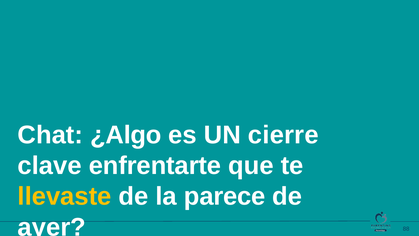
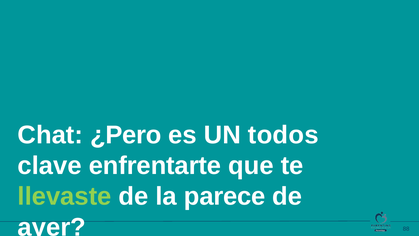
¿Algo: ¿Algo -> ¿Pero
cierre: cierre -> todos
llevaste colour: yellow -> light green
